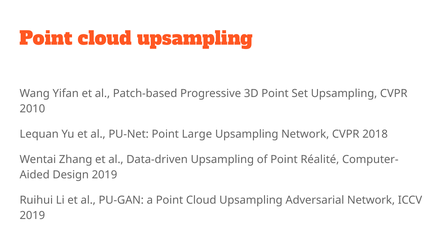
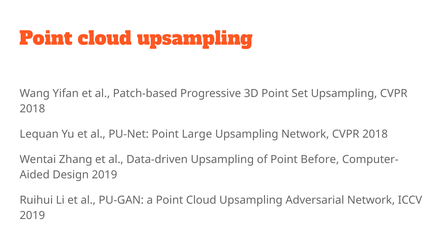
2010 at (32, 109): 2010 -> 2018
Réalité: Réalité -> Before
